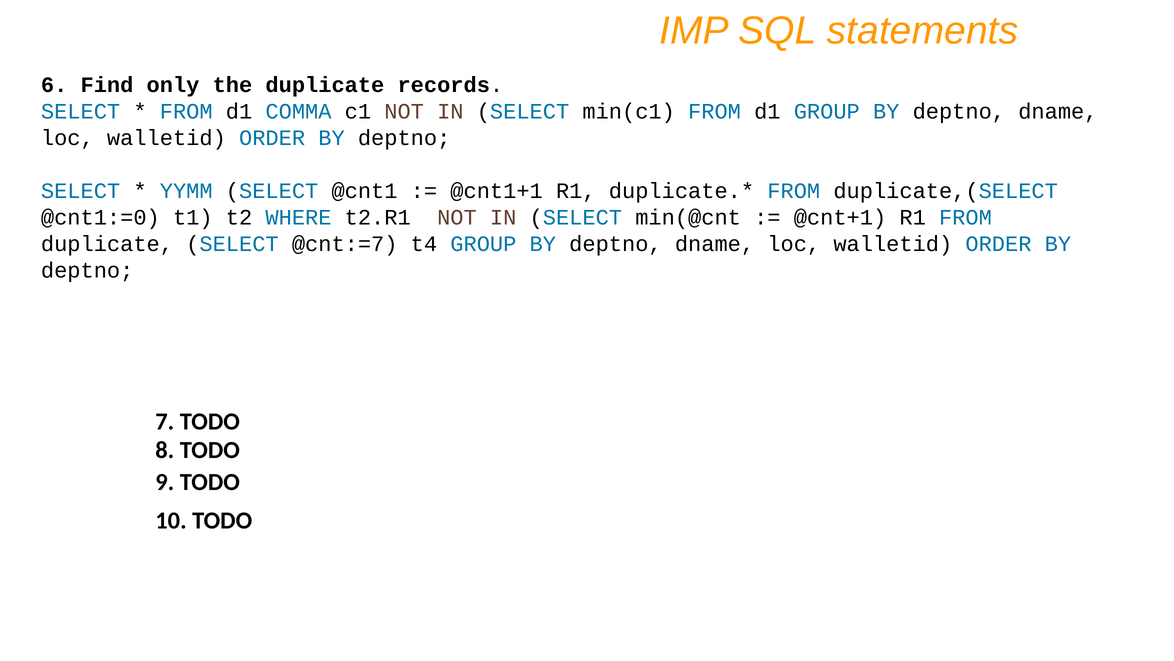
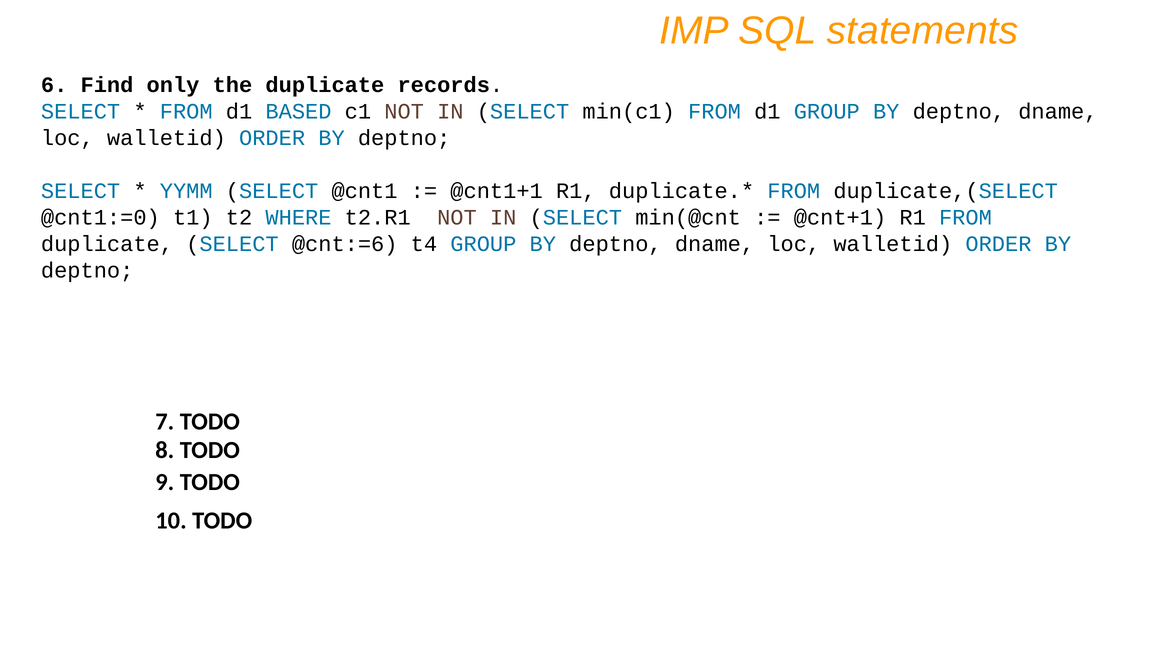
COMMA: COMMA -> BASED
@cnt:=7: @cnt:=7 -> @cnt:=6
